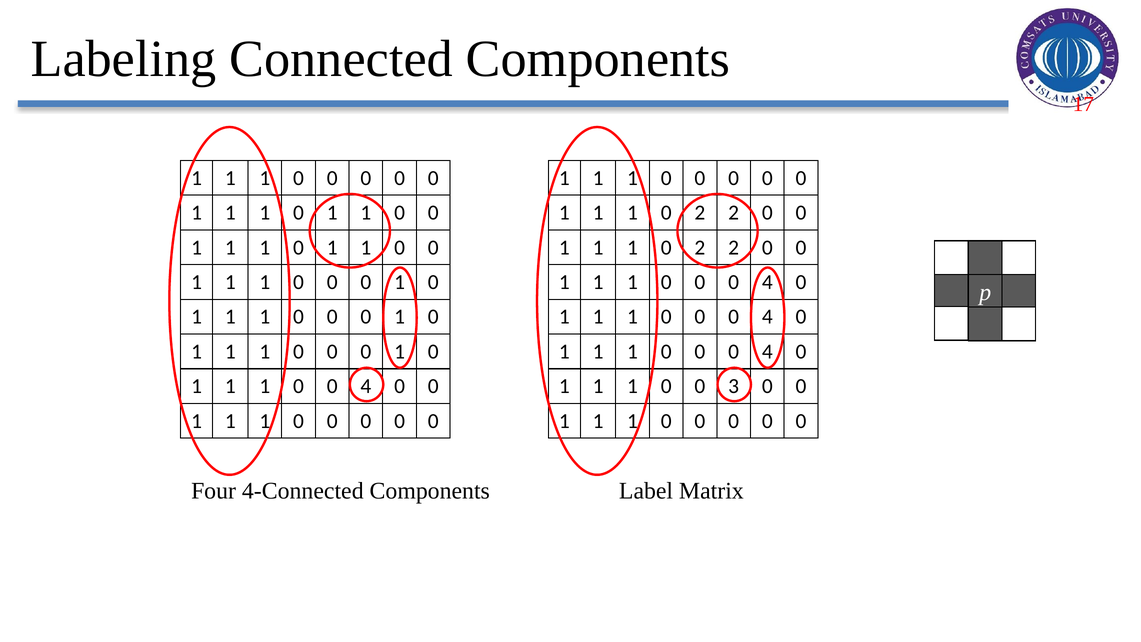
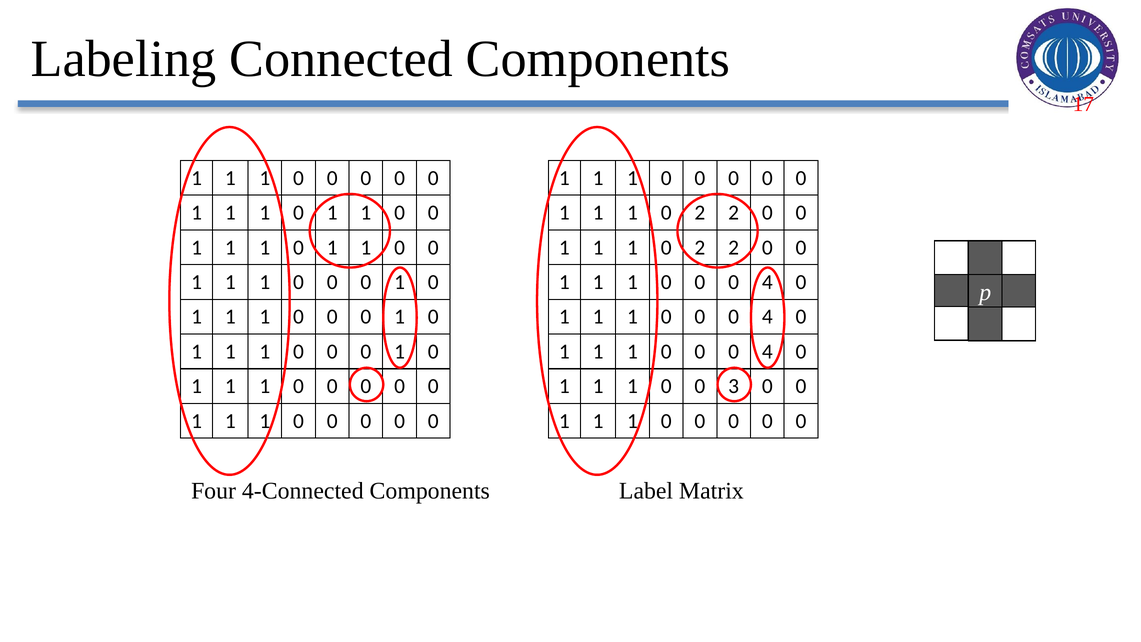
4 at (366, 386): 4 -> 0
